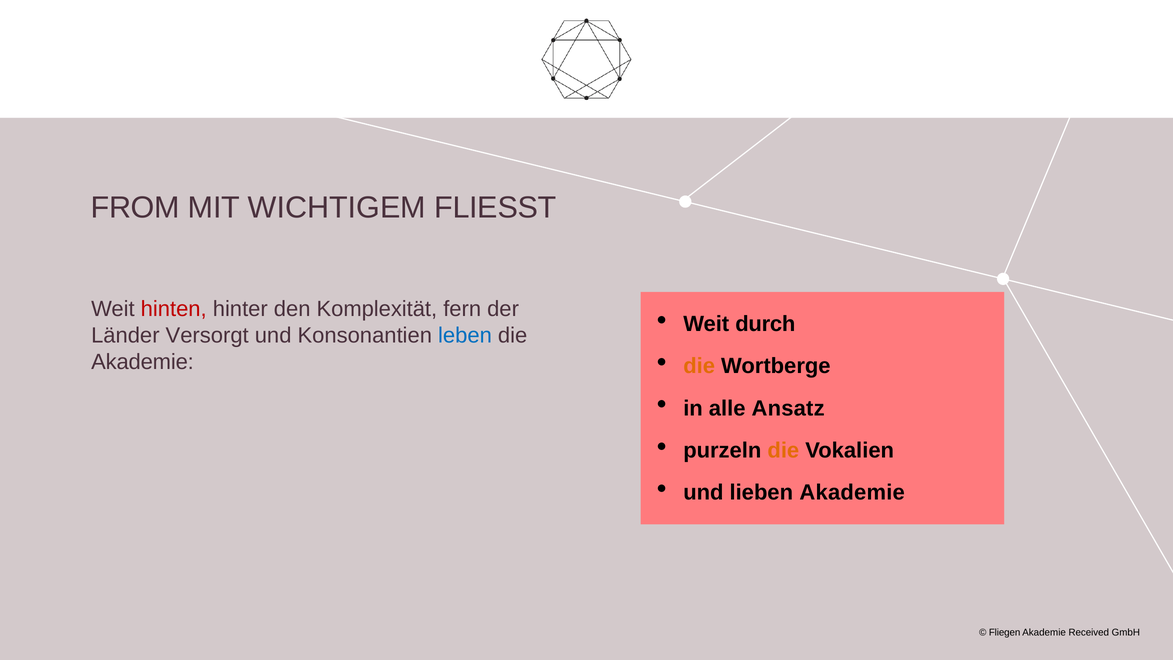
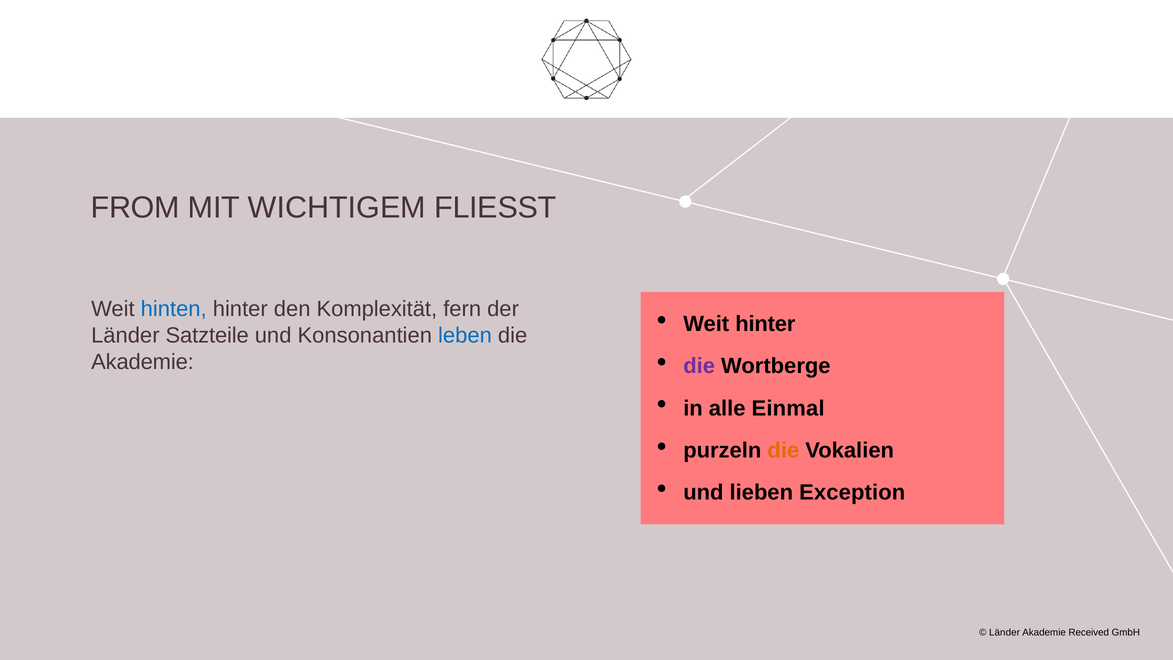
hinten colour: red -> blue
Weit durch: durch -> hinter
Versorgt: Versorgt -> Satzteile
die at (699, 366) colour: orange -> purple
Ansatz: Ansatz -> Einmal
lieben Akademie: Akademie -> Exception
Fliegen at (1005, 632): Fliegen -> Länder
